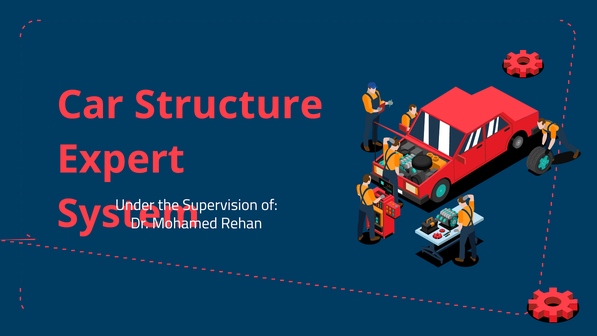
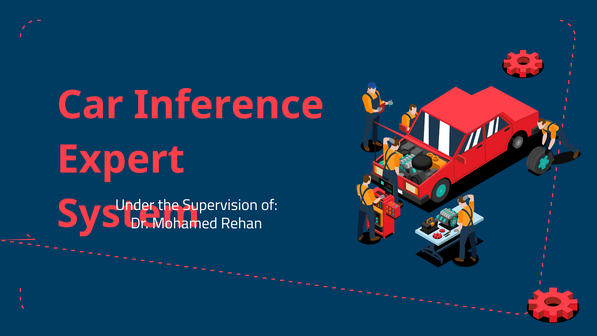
Structure: Structure -> Inference
